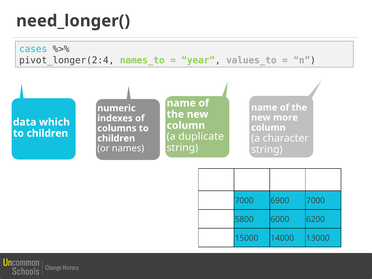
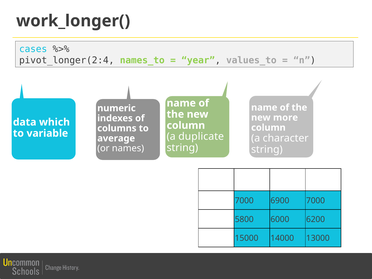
need_longer(: need_longer( -> work_longer(
children at (47, 133): children -> variable
children at (116, 138): children -> average
